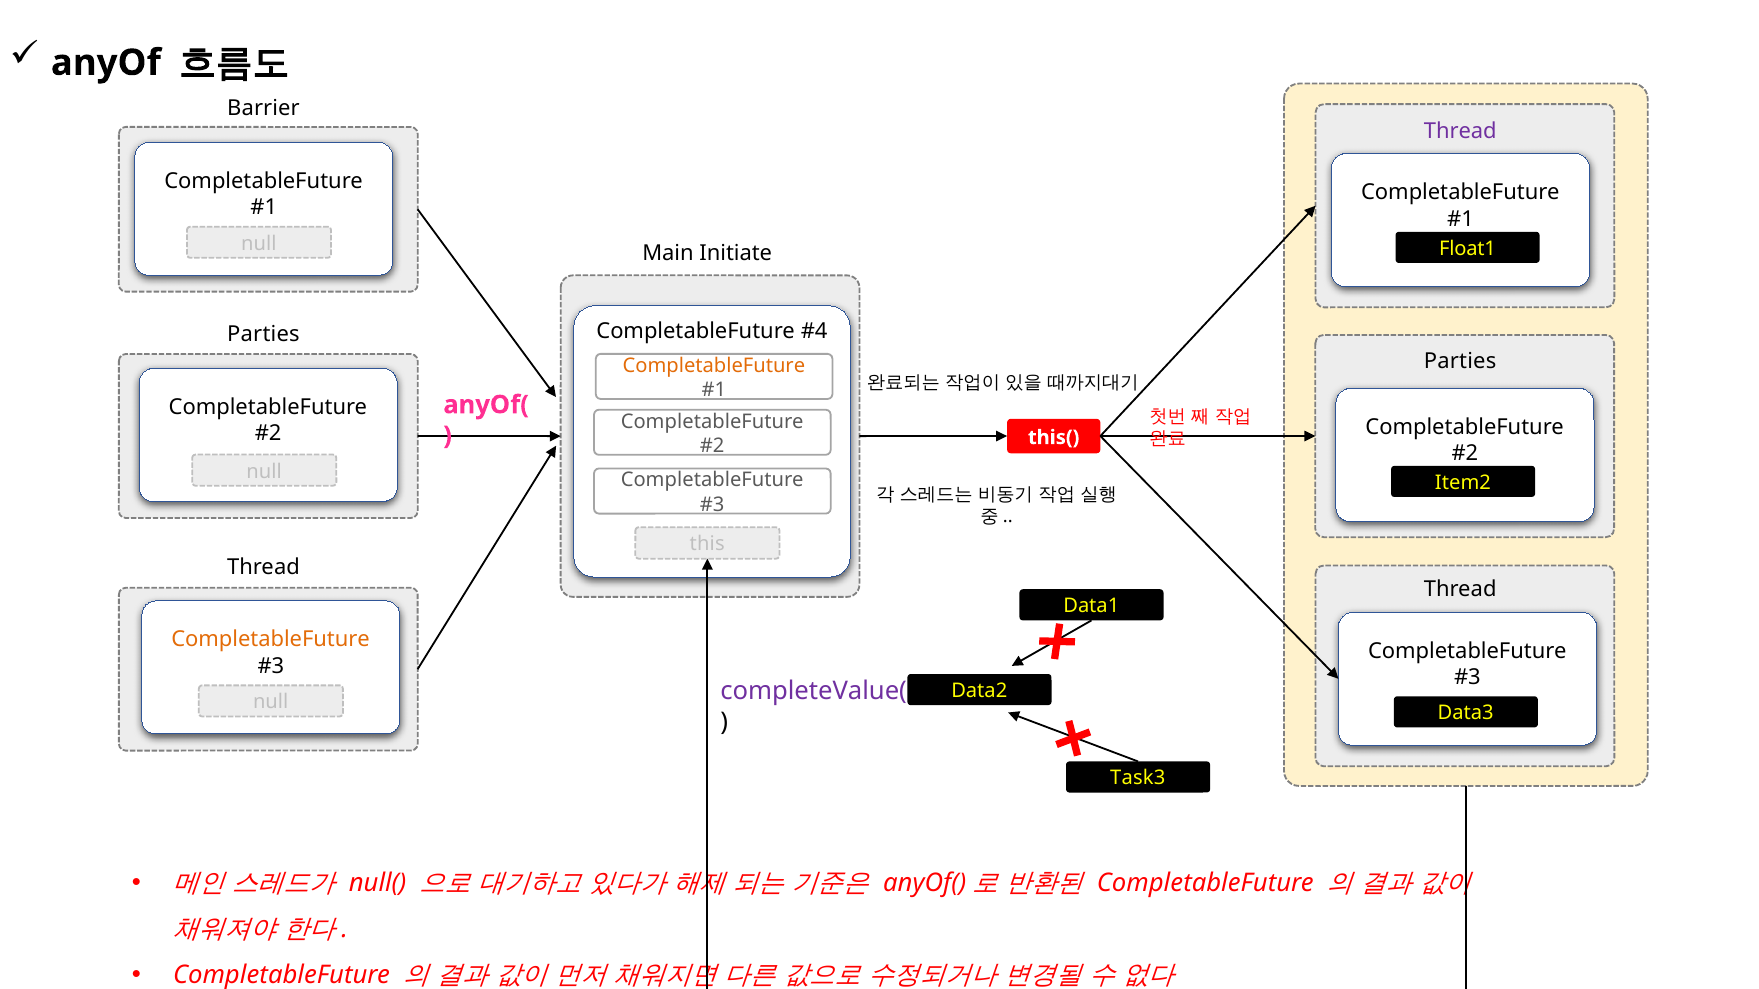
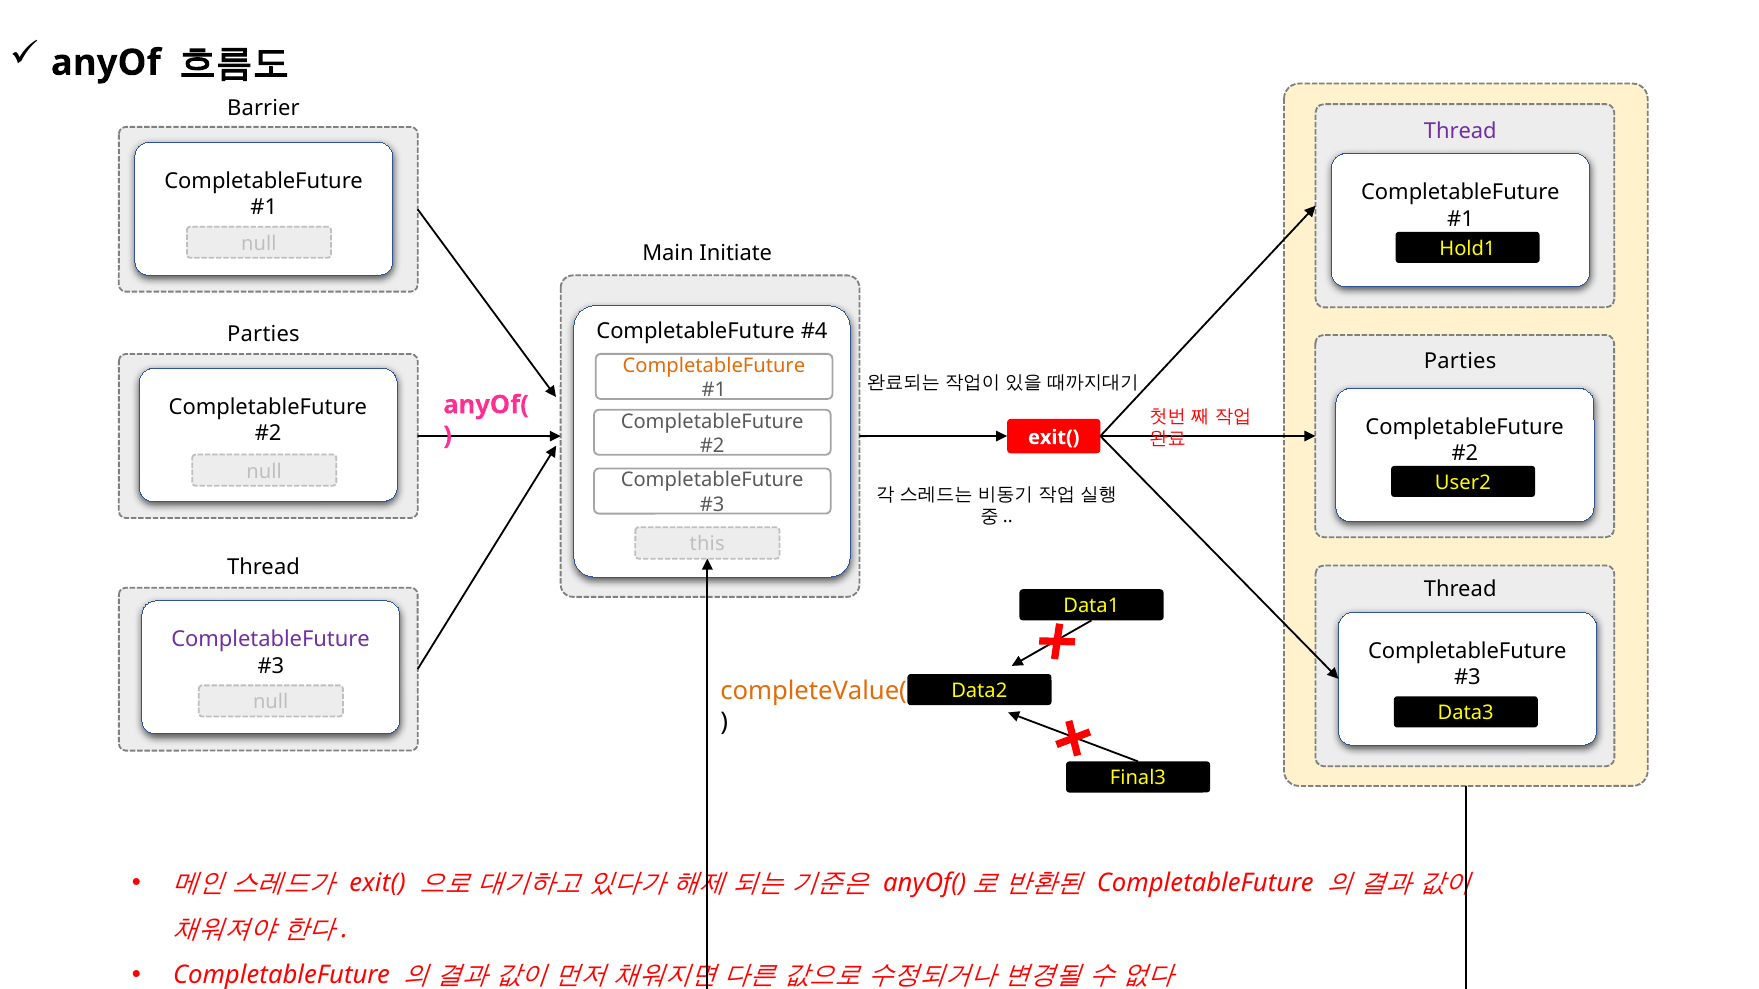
Float1: Float1 -> Hold1
this( at (1054, 438): this( -> exit(
Item2: Item2 -> User2
CompletableFuture at (271, 640) colour: orange -> purple
completeValue( colour: purple -> orange
Task3: Task3 -> Final3
null( at (378, 883): null( -> exit(
